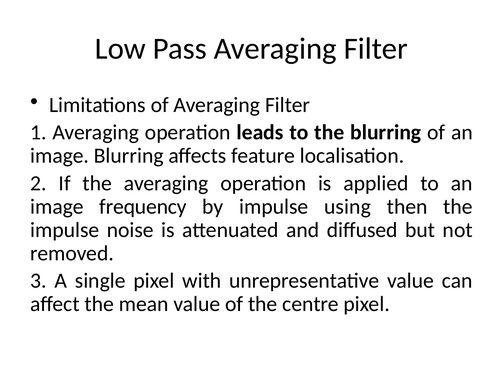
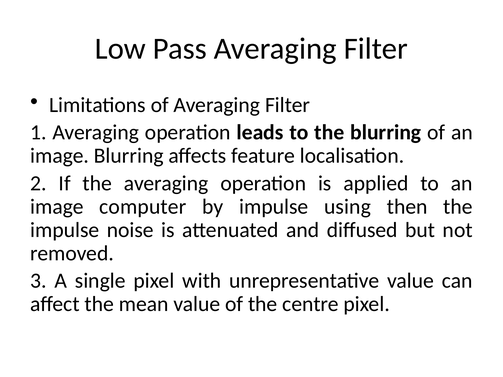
frequency: frequency -> computer
